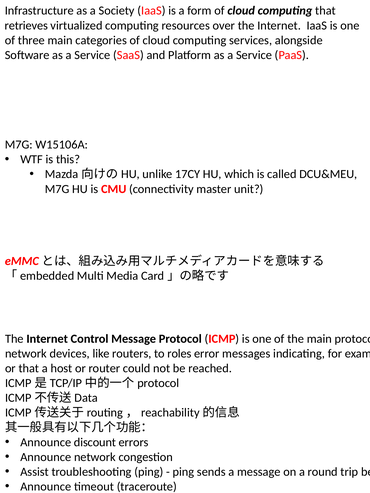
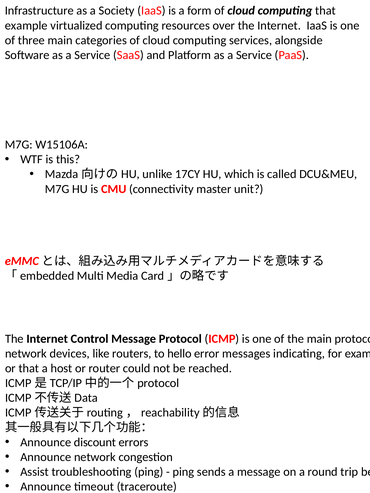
retrieves at (26, 25): retrieves -> example
roles: roles -> hello
